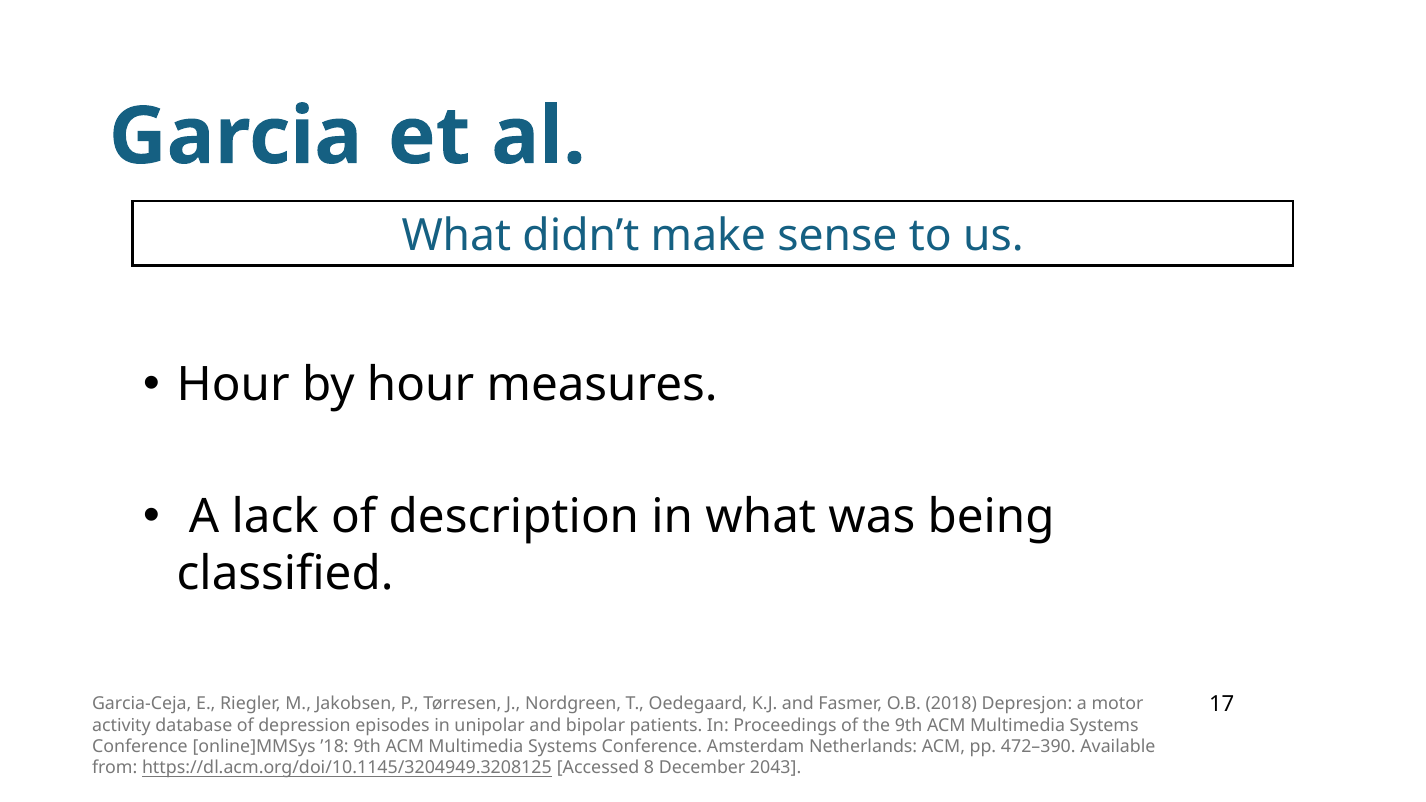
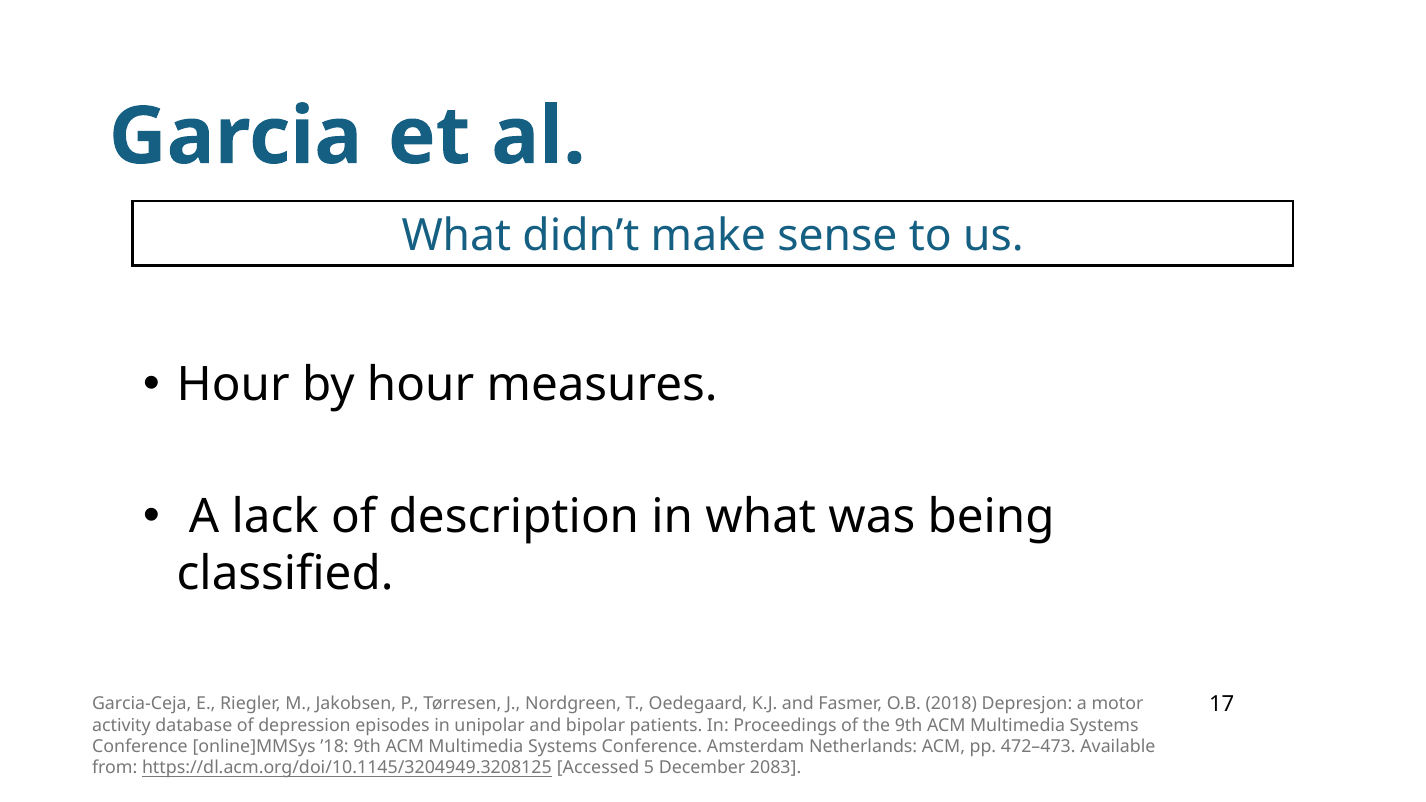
472–390: 472–390 -> 472–473
8: 8 -> 5
2043: 2043 -> 2083
